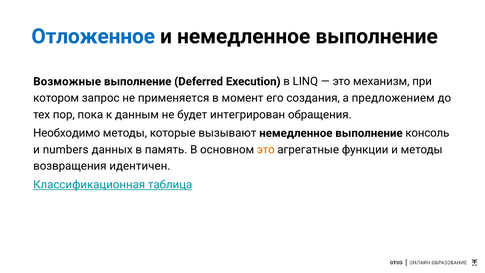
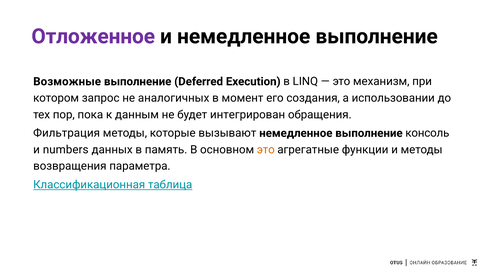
Отложенное colour: blue -> purple
применяется: применяется -> аналогичных
предложением: предложением -> использовании
Необходимо: Необходимо -> Фильтрация
идентичен: идентичен -> параметра
